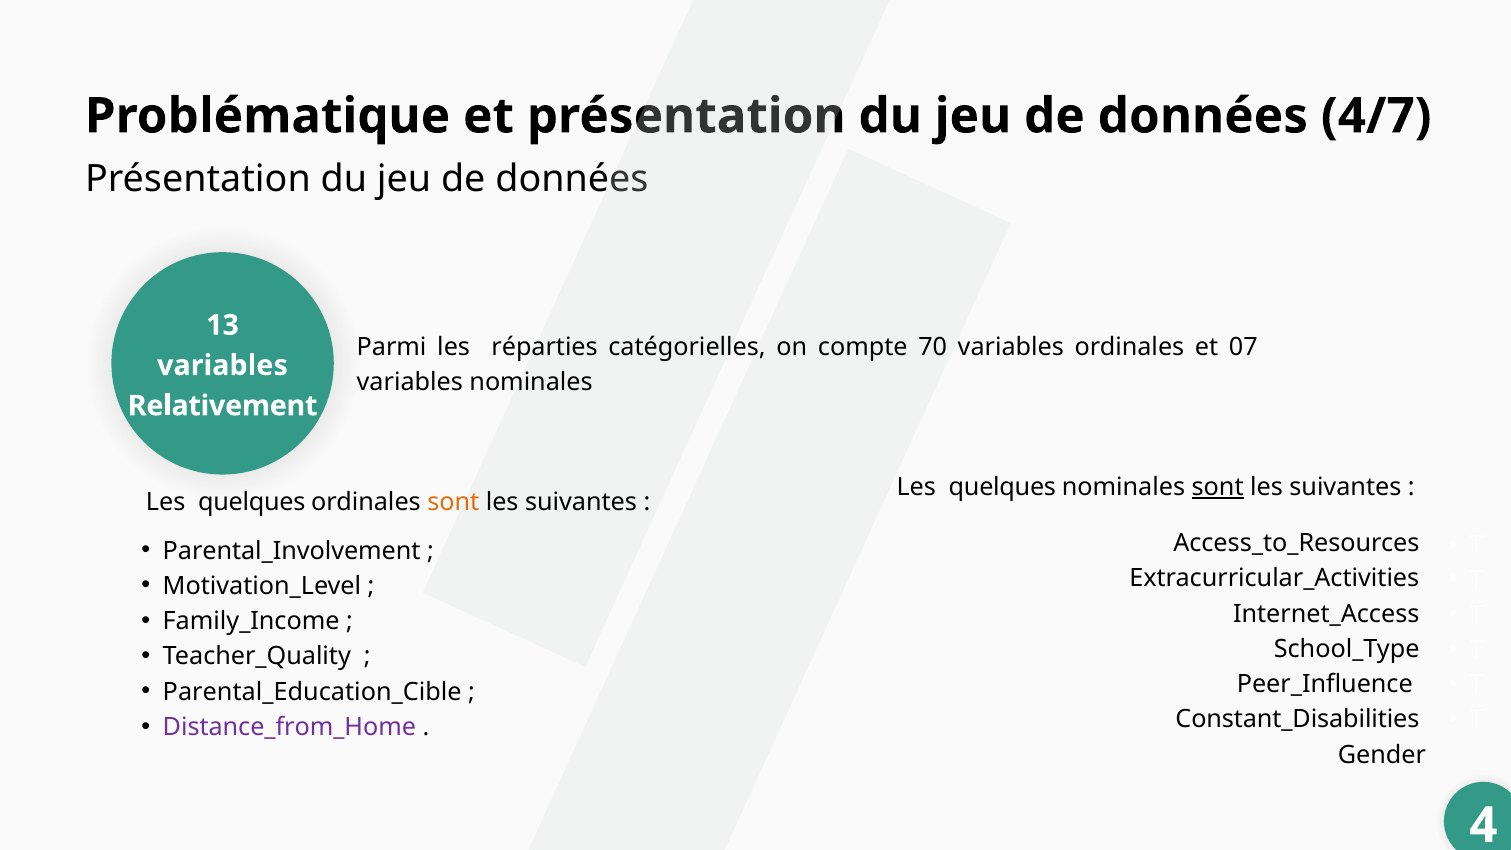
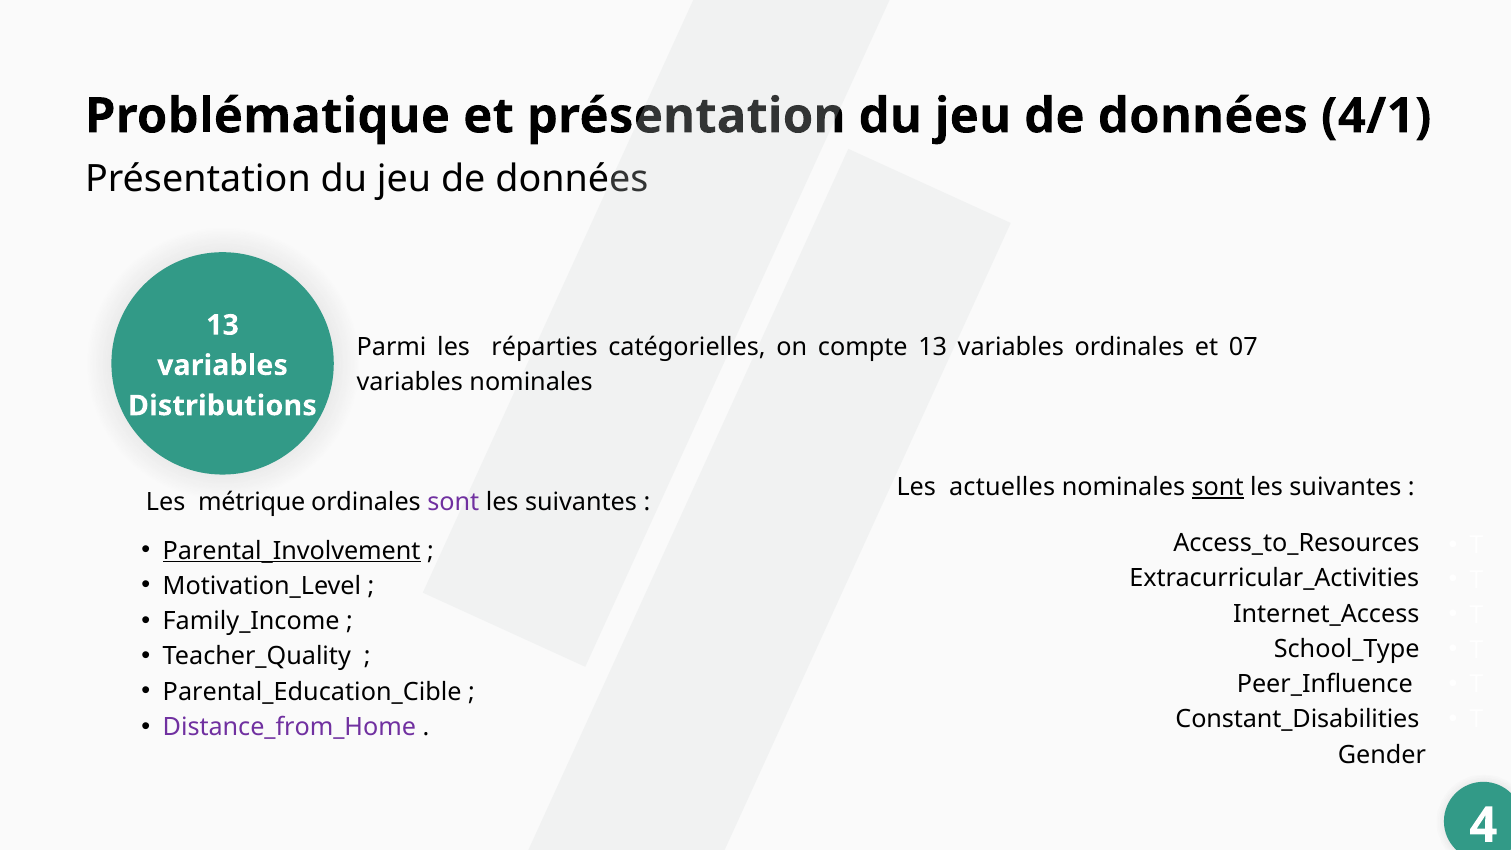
4/7: 4/7 -> 4/1
compte 70: 70 -> 13
Relativement: Relativement -> Distributions
quelques at (1002, 487): quelques -> actuelles
quelques at (252, 502): quelques -> métrique
sont at (453, 502) colour: orange -> purple
Parental_Involvement underline: none -> present
